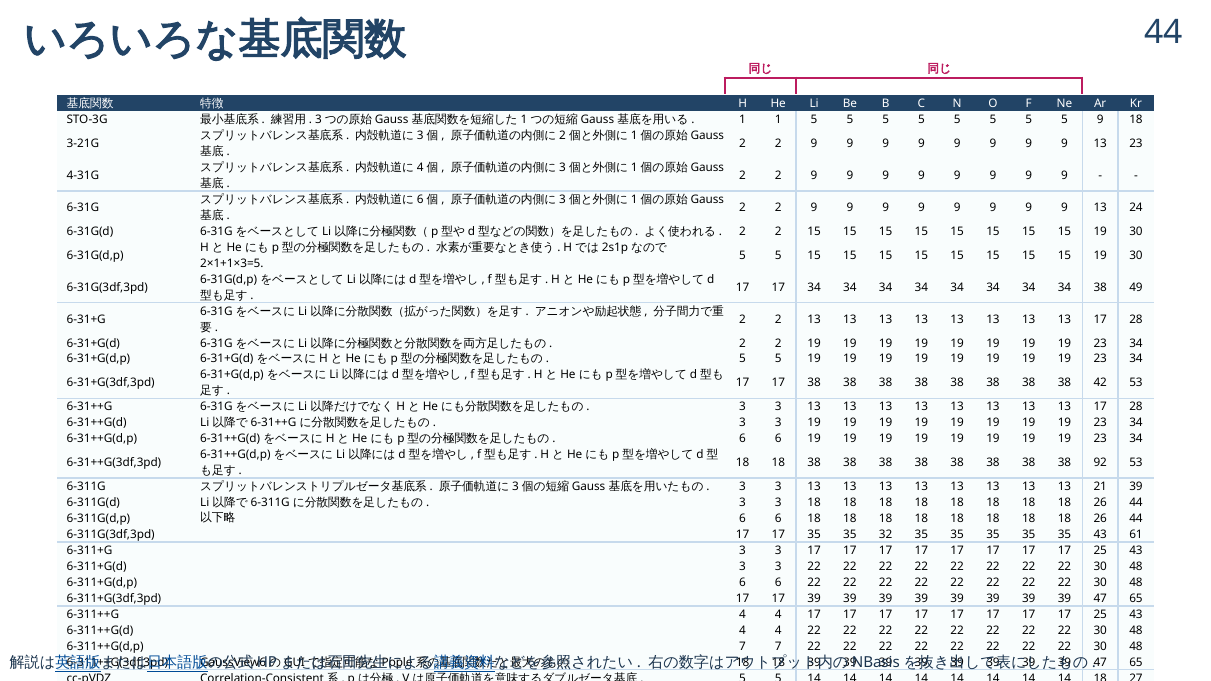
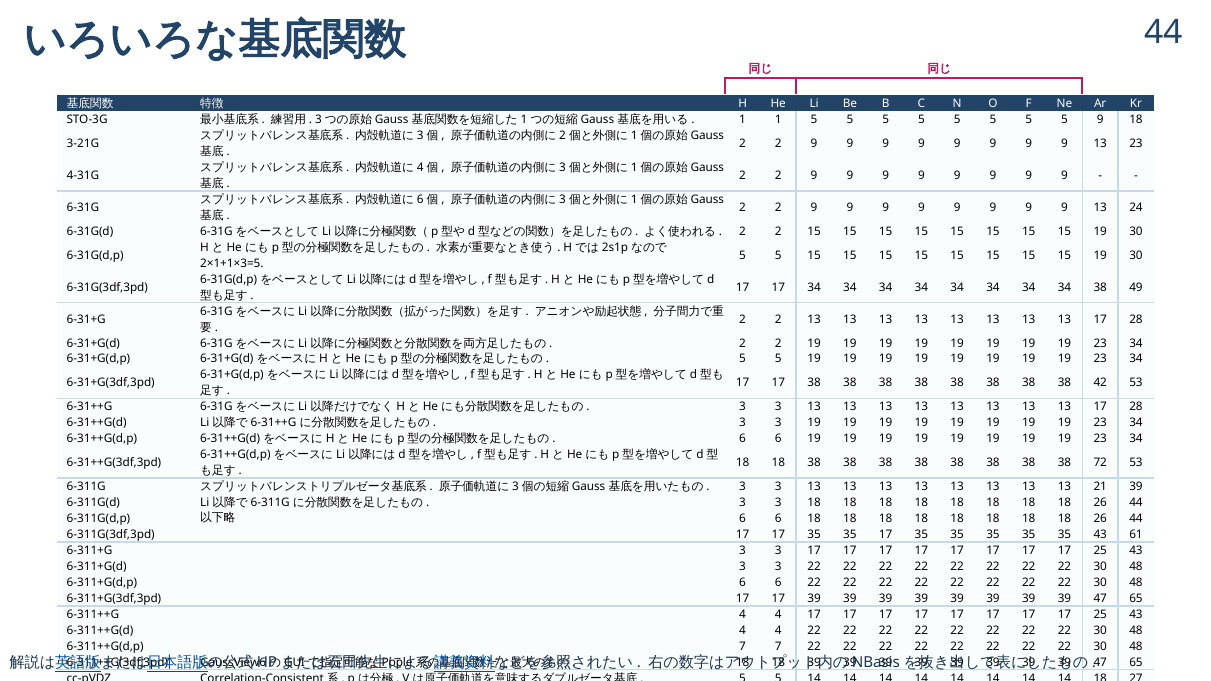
92: 92 -> 72
35 32: 32 -> 17
